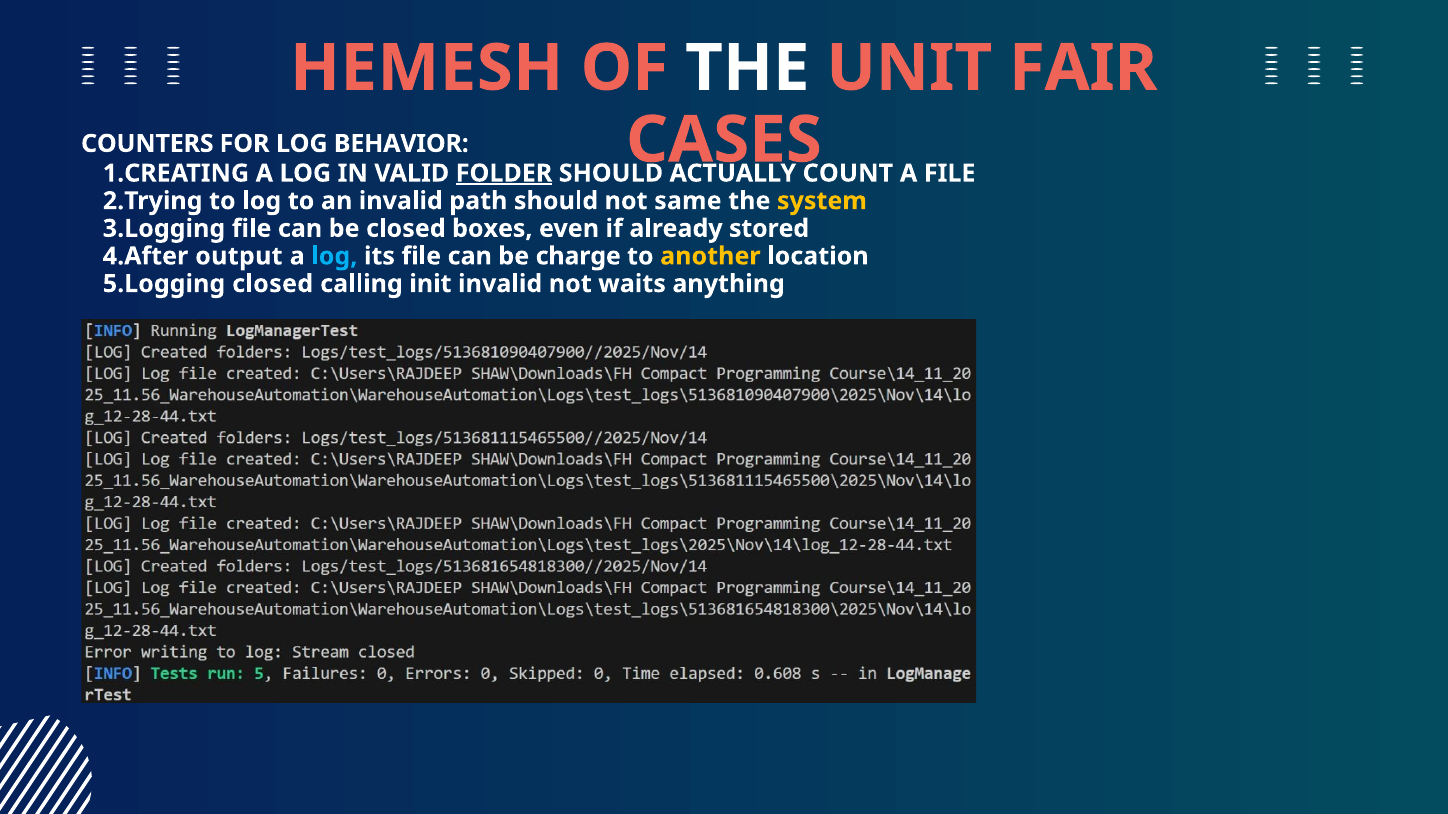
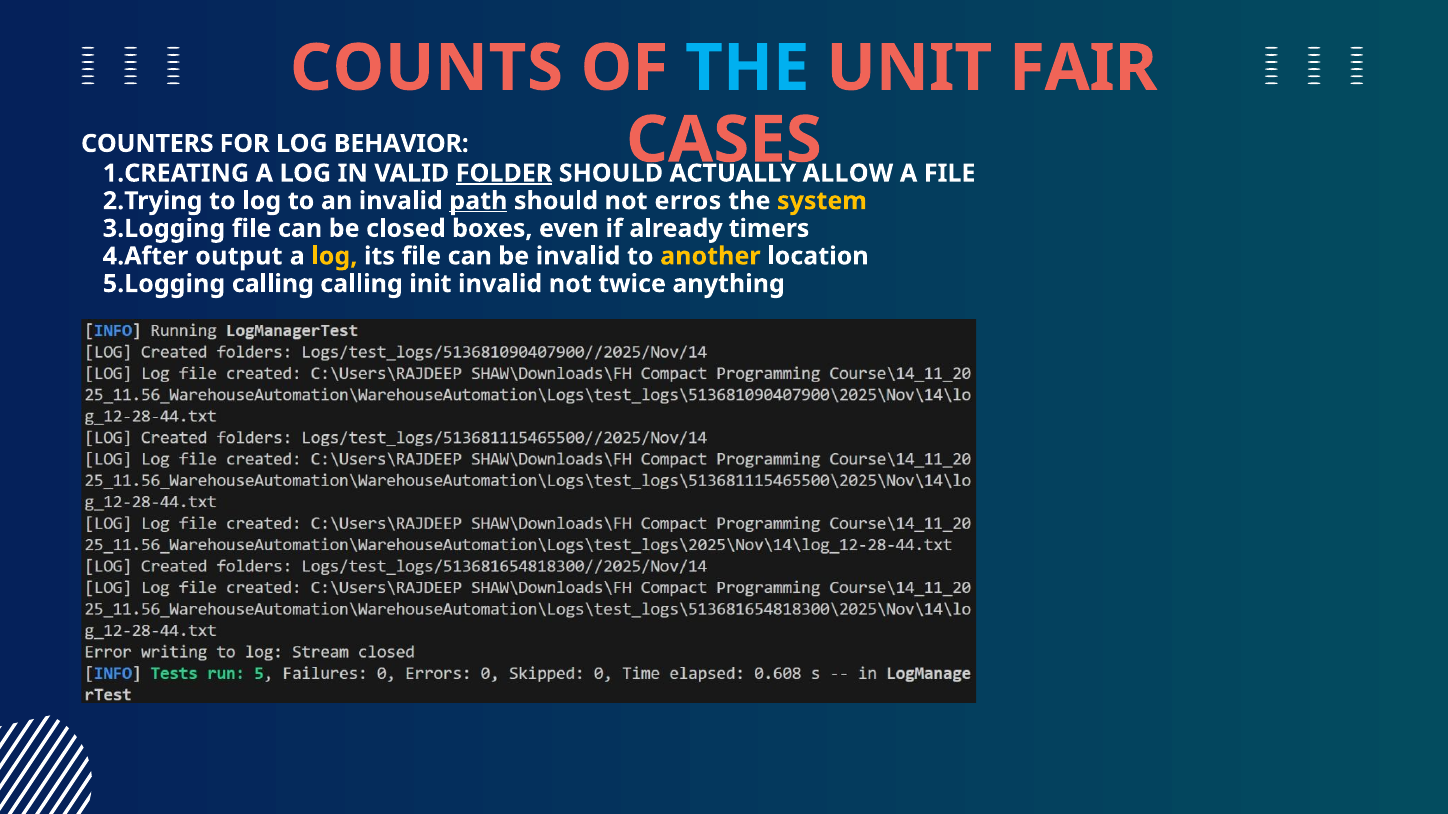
HEMESH: HEMESH -> COUNTS
THE at (747, 68) colour: white -> light blue
COUNT: COUNT -> ALLOW
path underline: none -> present
same: same -> erros
stored: stored -> timers
log at (334, 256) colour: light blue -> yellow
be charge: charge -> invalid
closed at (273, 284): closed -> calling
waits: waits -> twice
